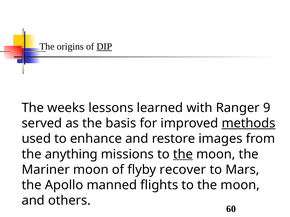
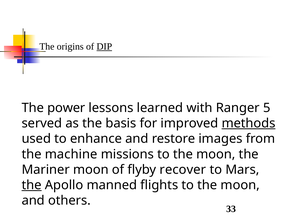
weeks: weeks -> power
9: 9 -> 5
anything: anything -> machine
the at (183, 155) underline: present -> none
the at (32, 185) underline: none -> present
60: 60 -> 33
